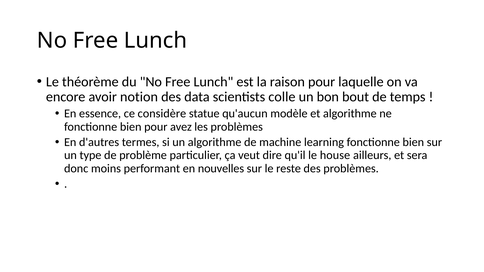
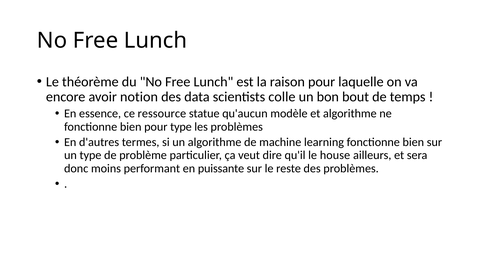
considère: considère -> ressource
pour avez: avez -> type
nouvelles: nouvelles -> puissante
